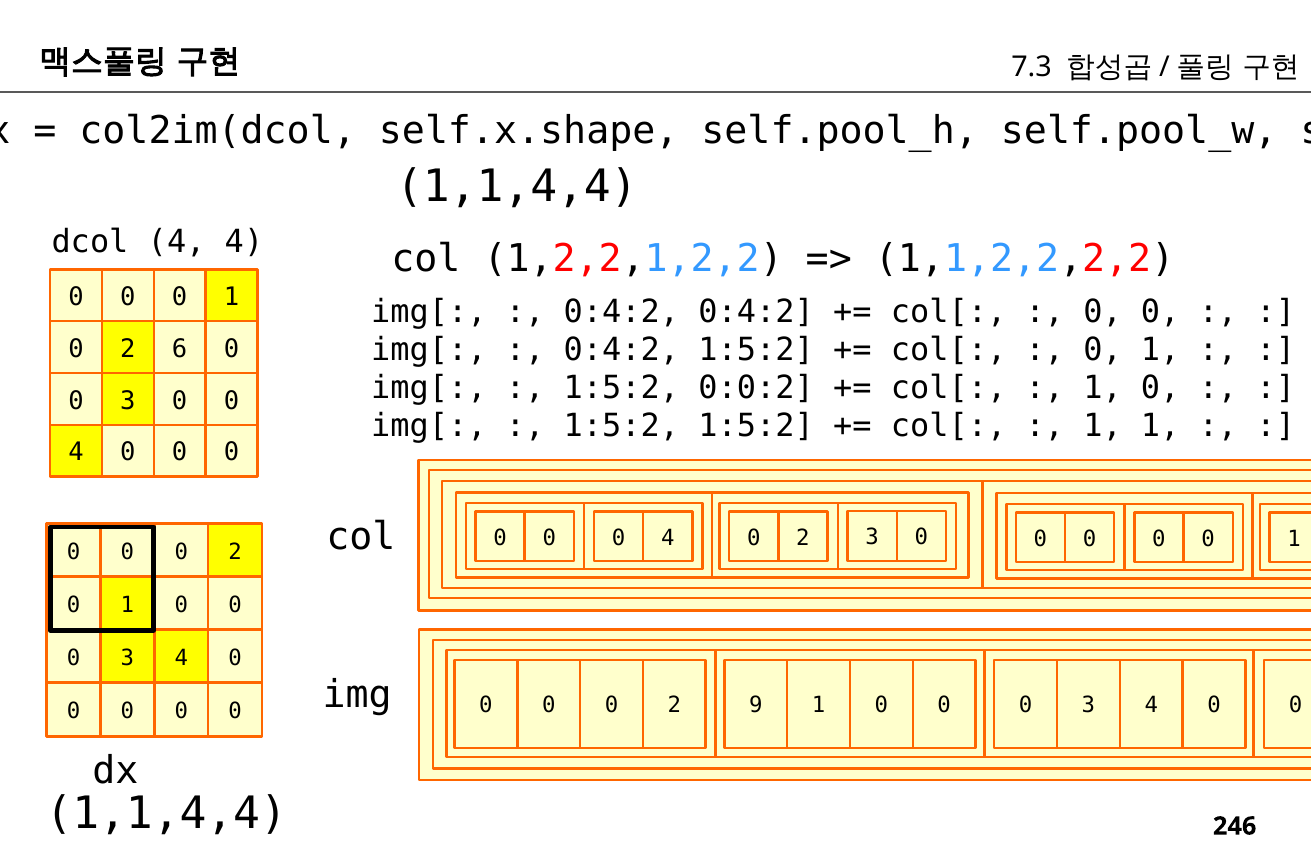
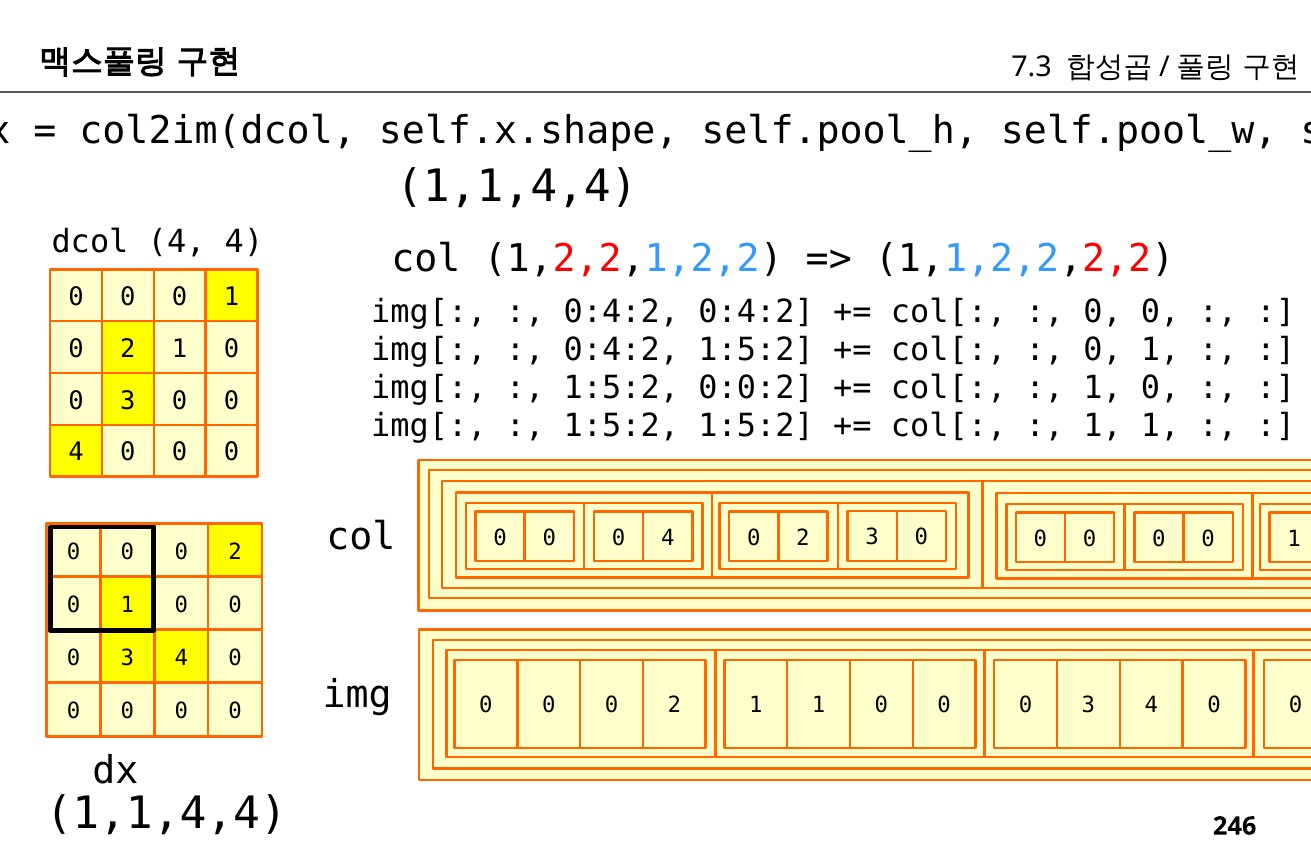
6 at (180, 349): 6 -> 1
0 0 2 9: 9 -> 1
